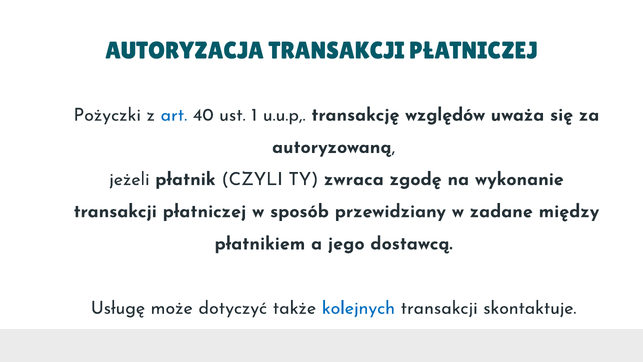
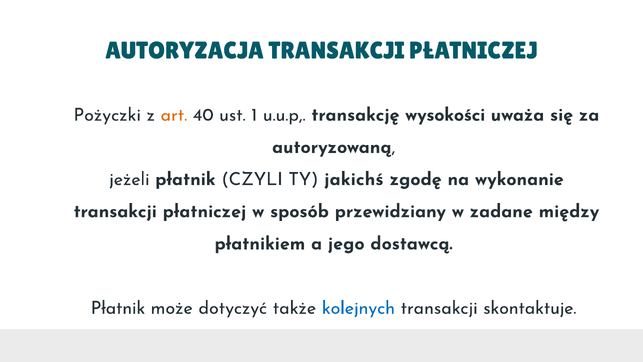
art colour: blue -> orange
względów: względów -> wysokości
zwraca: zwraca -> jakichś
Usługę at (118, 308): Usługę -> Płatnik
